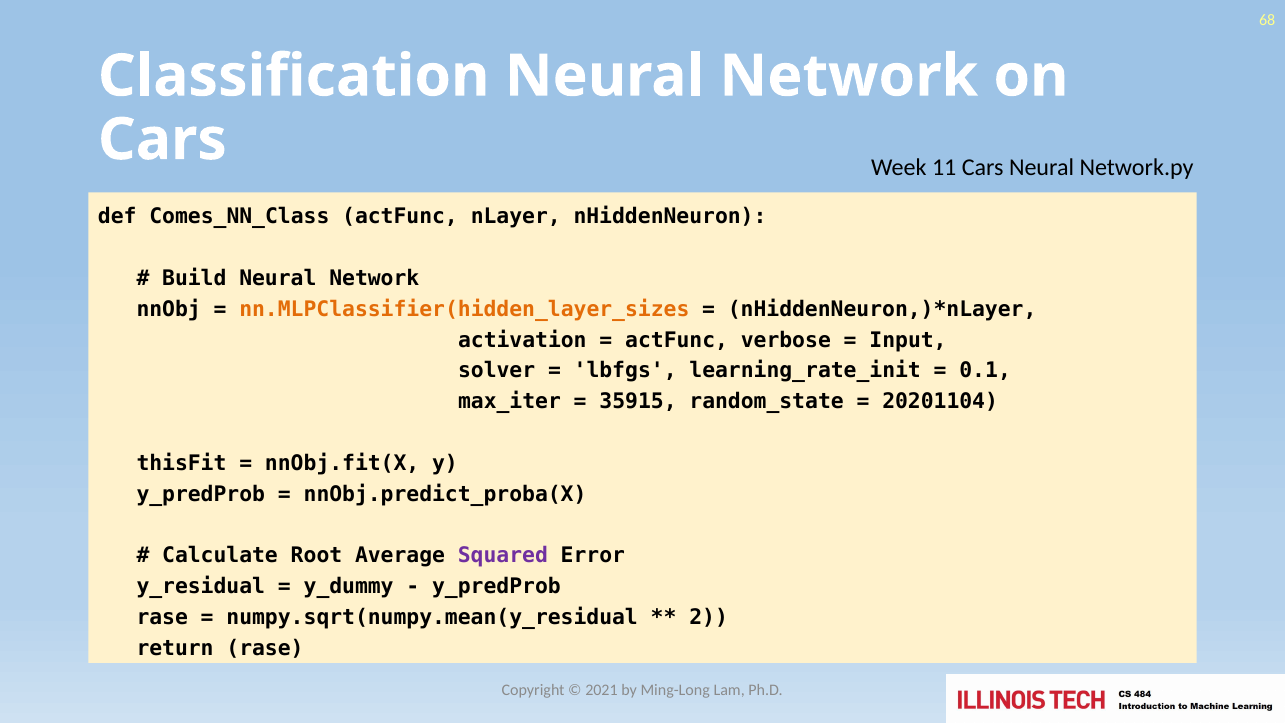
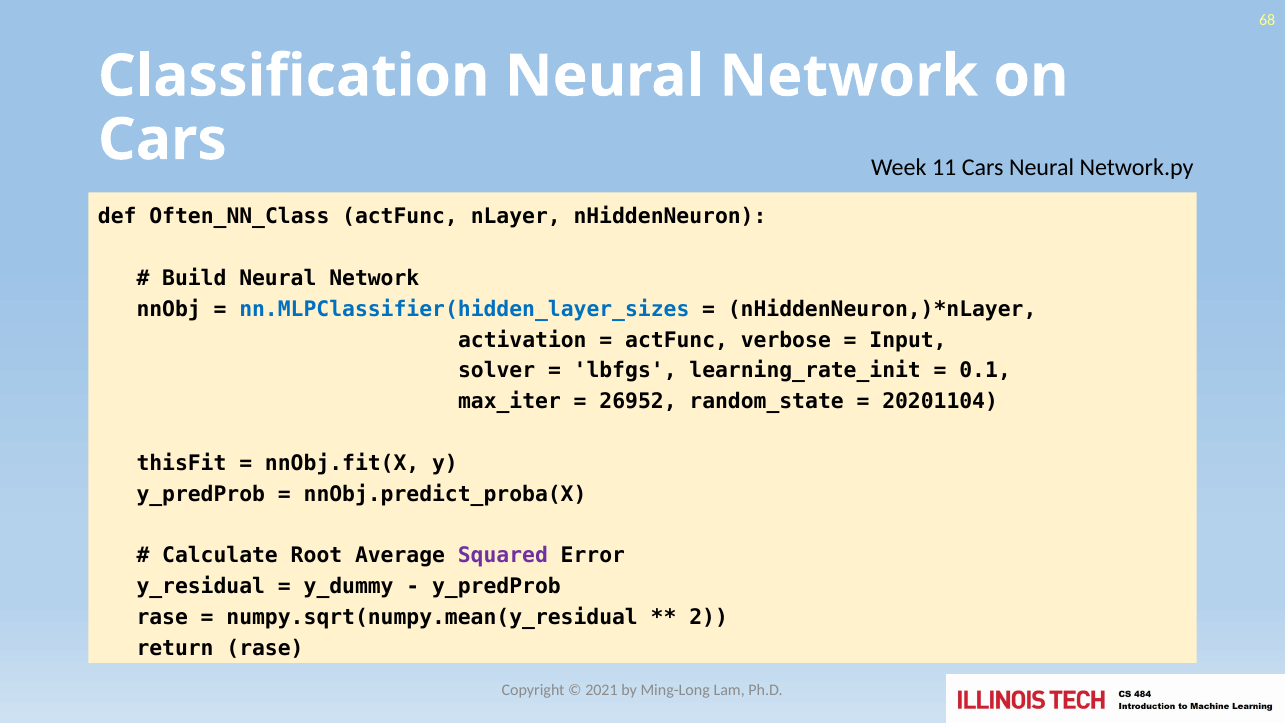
Comes_NN_Class: Comes_NN_Class -> Often_NN_Class
nn.MLPClassifier(hidden_layer_sizes colour: orange -> blue
35915: 35915 -> 26952
